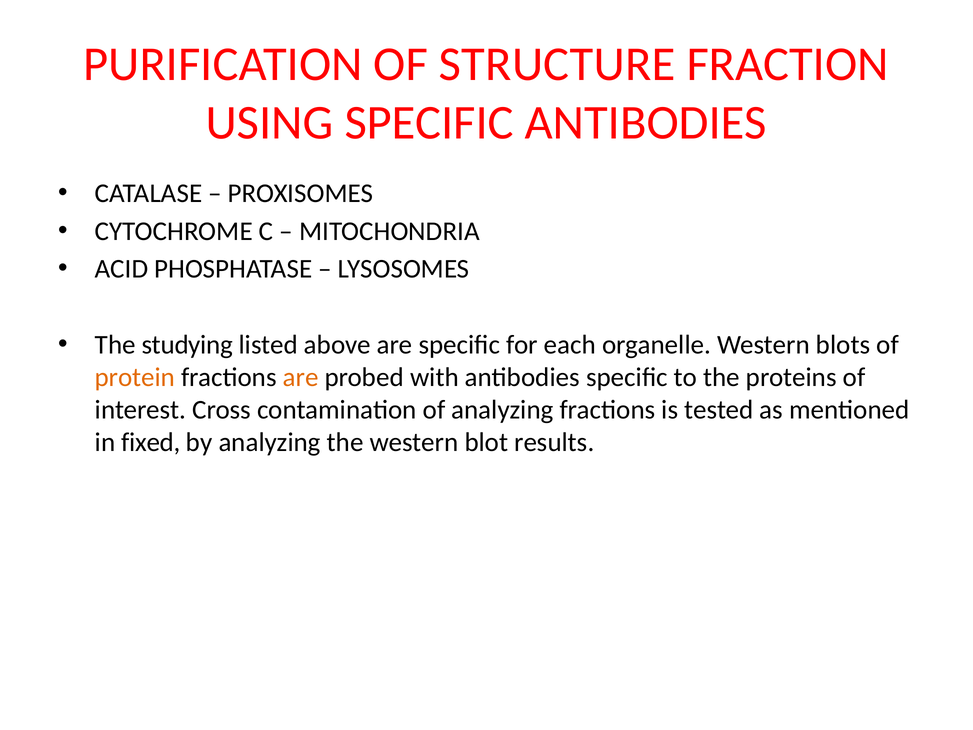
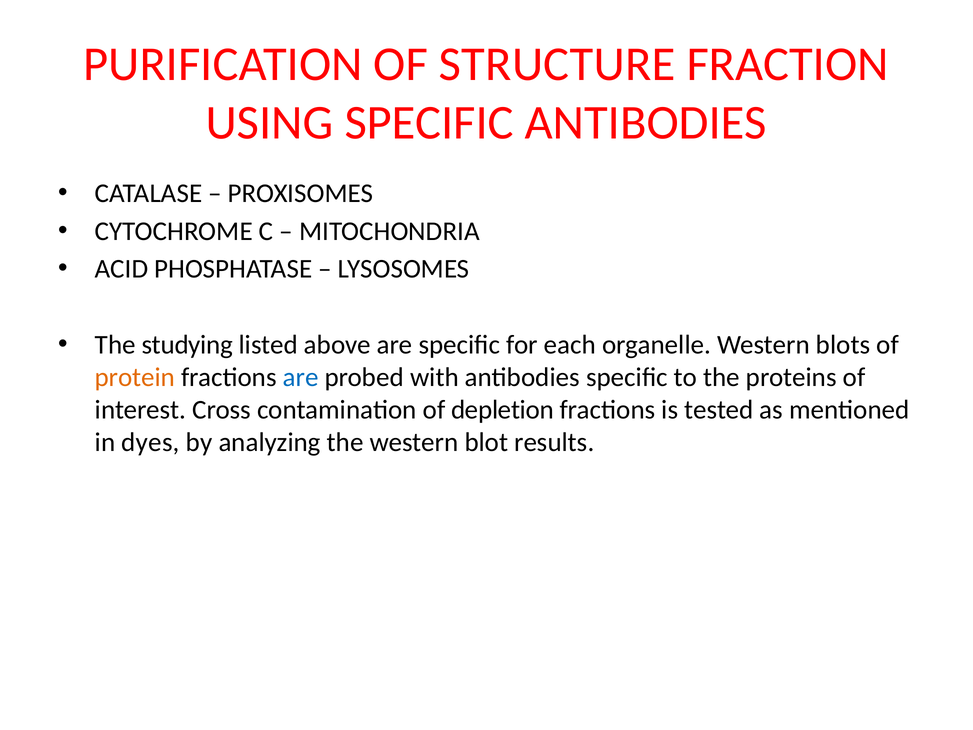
are at (301, 377) colour: orange -> blue
of analyzing: analyzing -> depletion
fixed: fixed -> dyes
